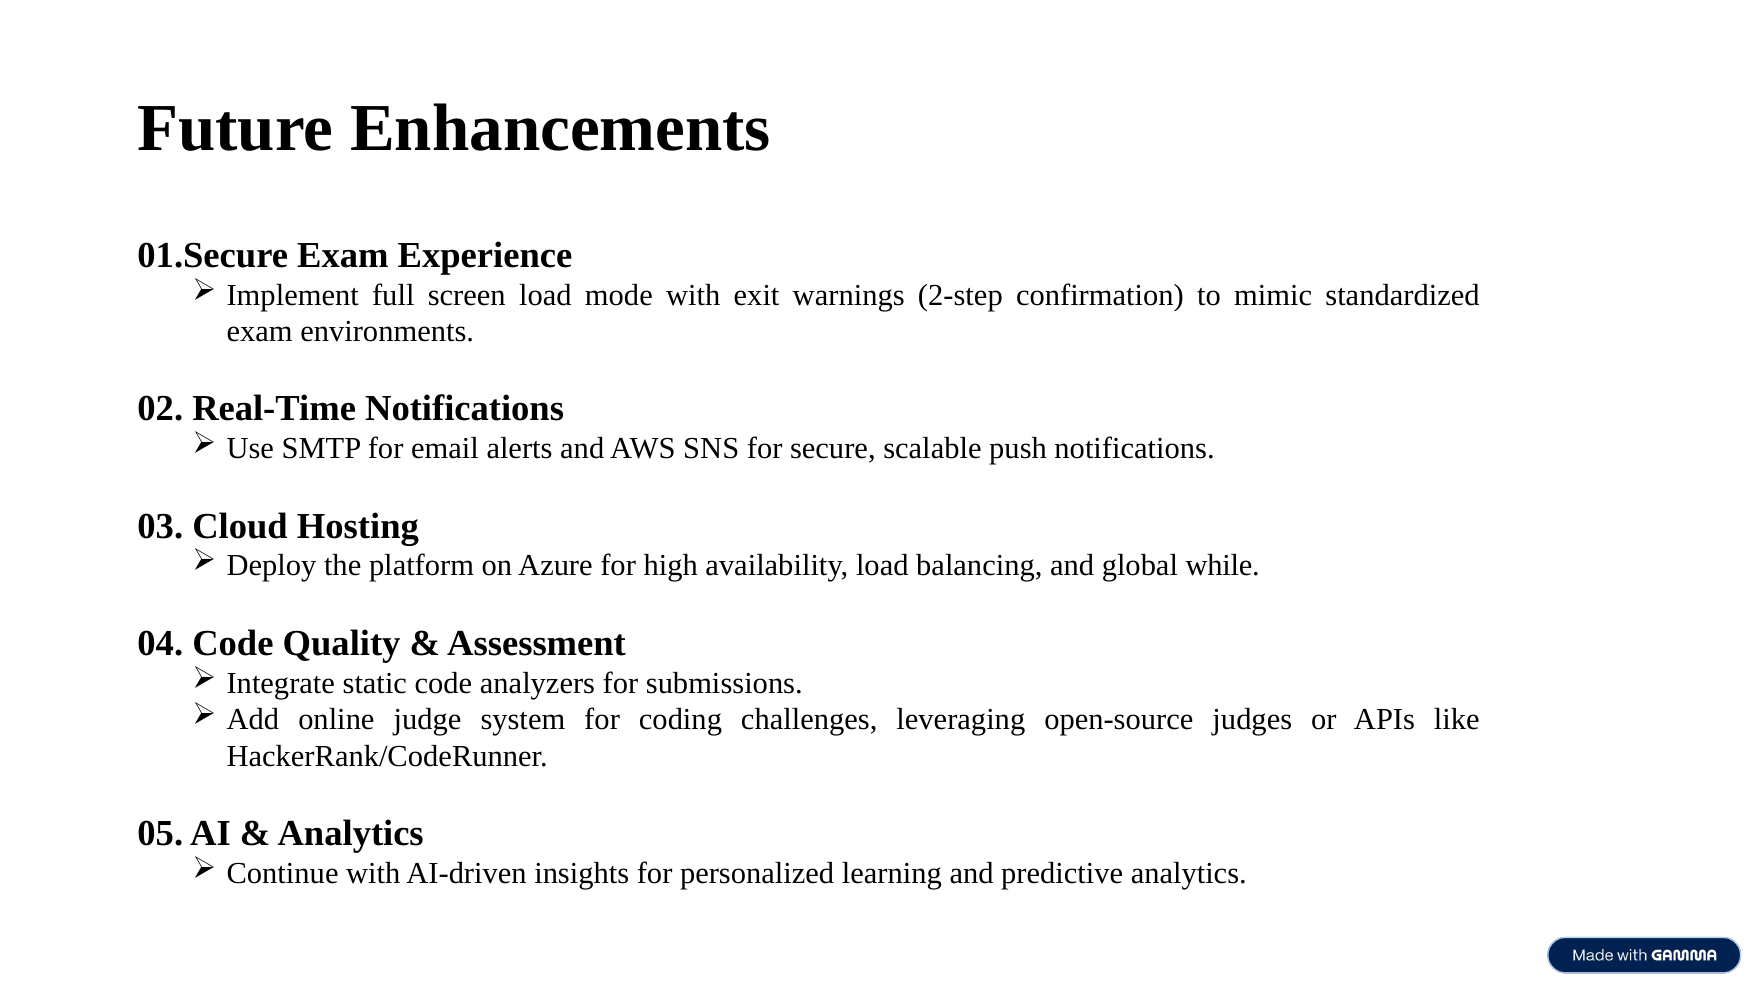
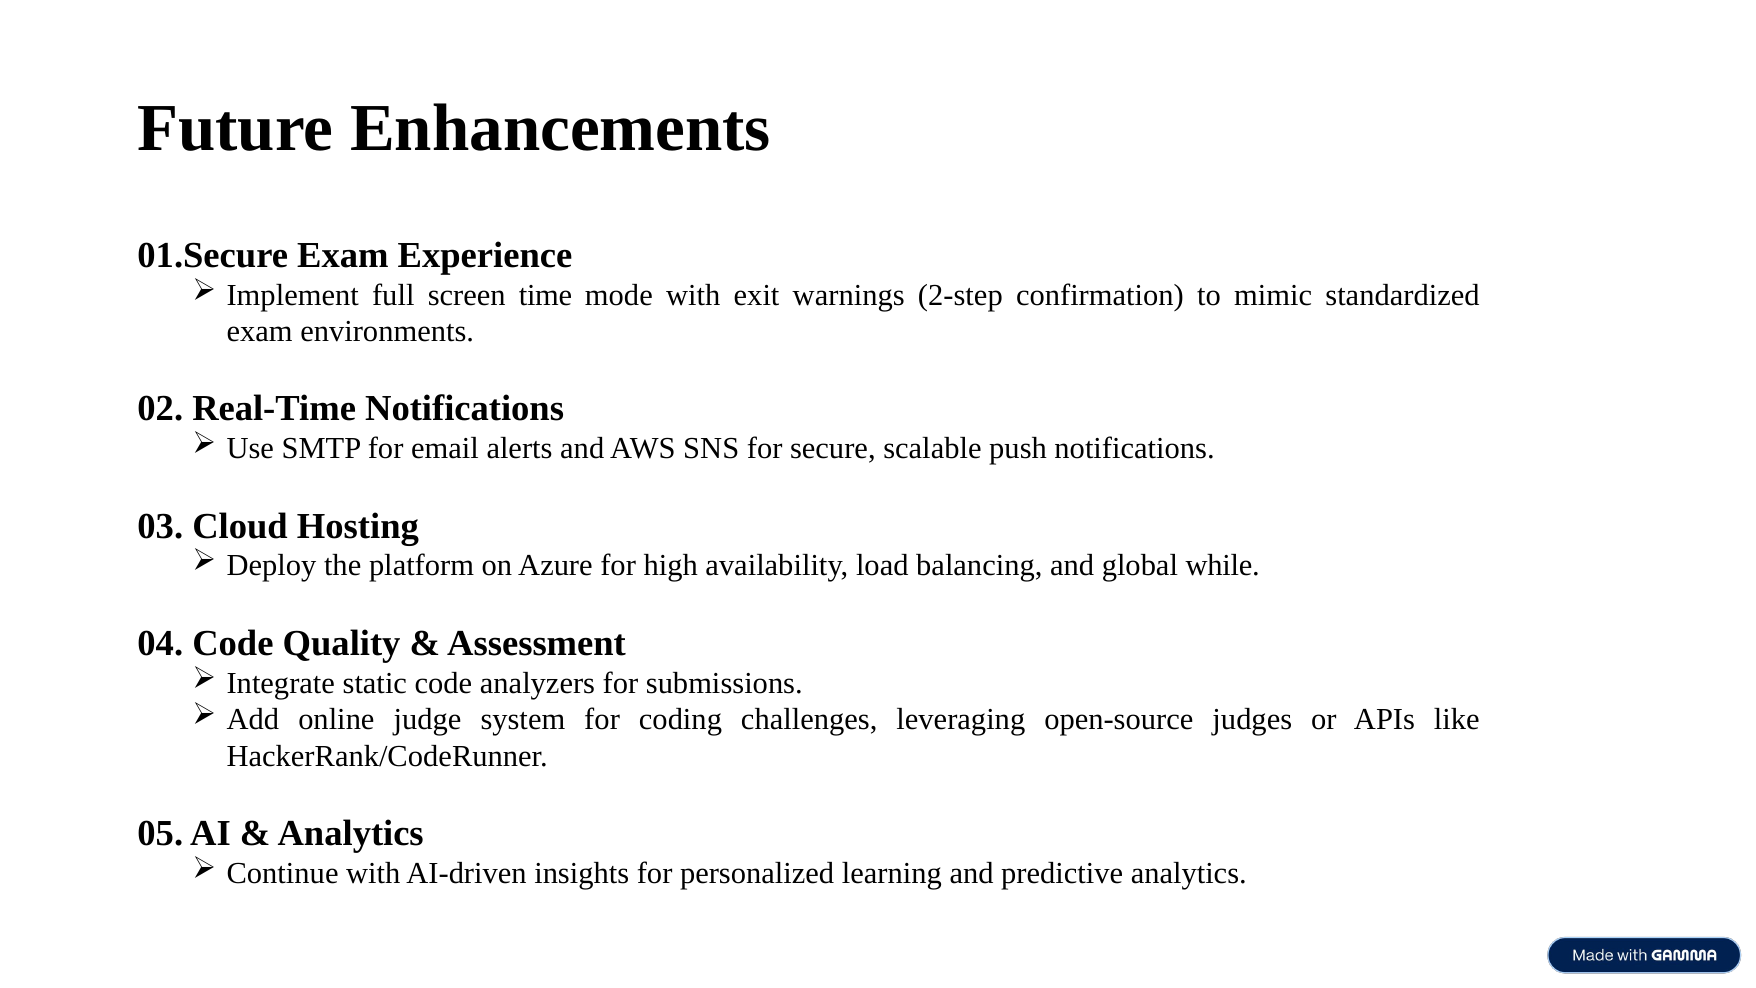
screen load: load -> time
